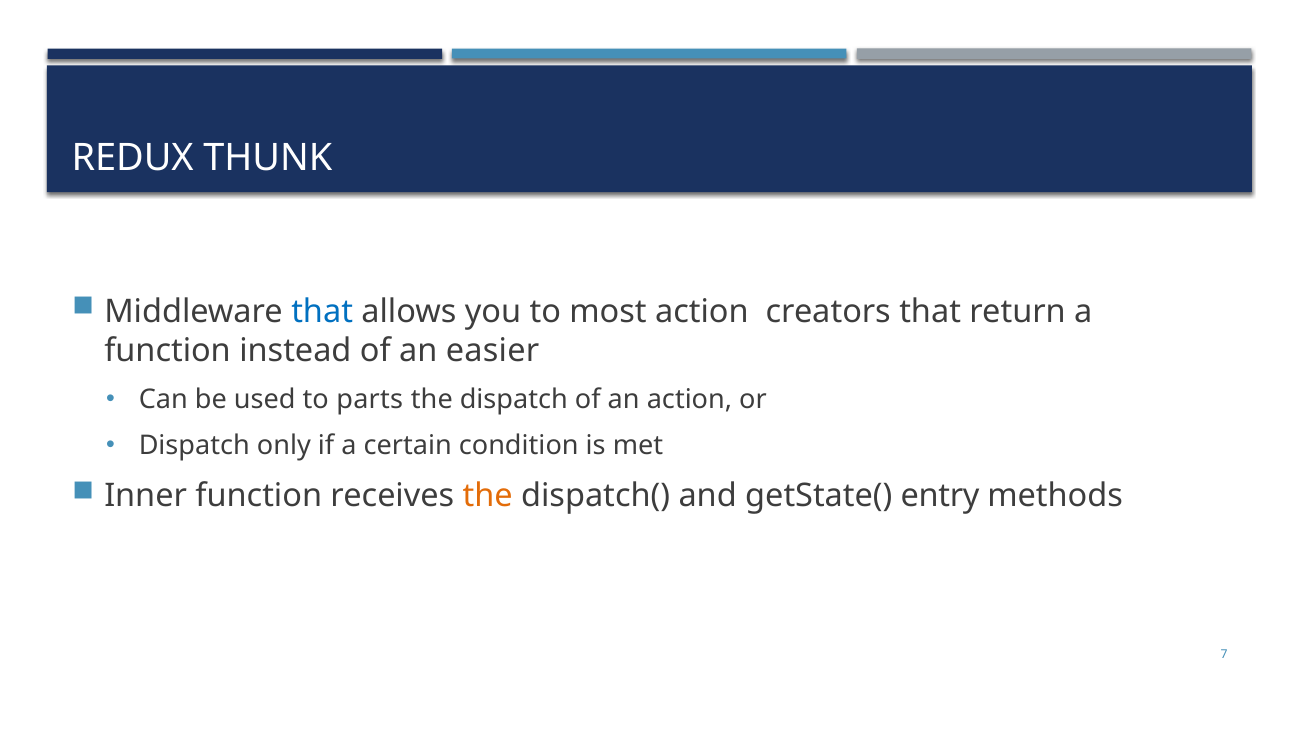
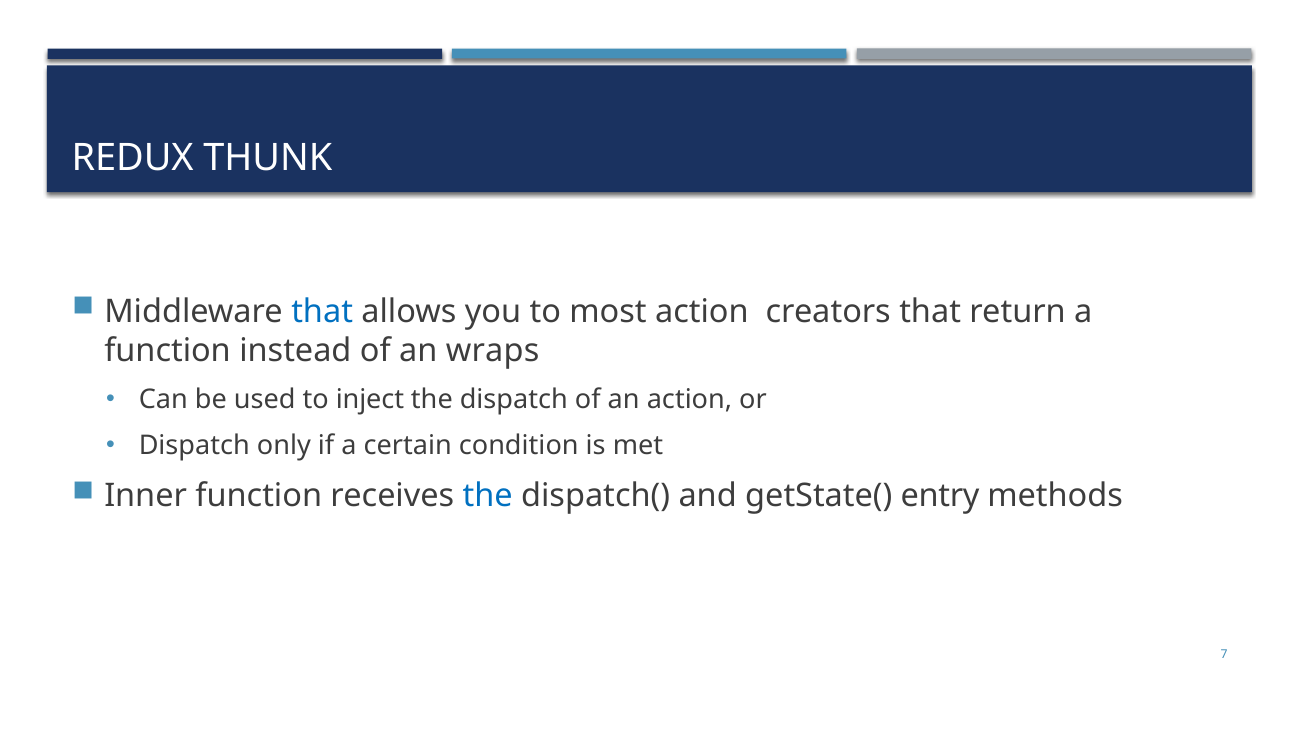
easier: easier -> wraps
parts: parts -> inject
the at (488, 496) colour: orange -> blue
